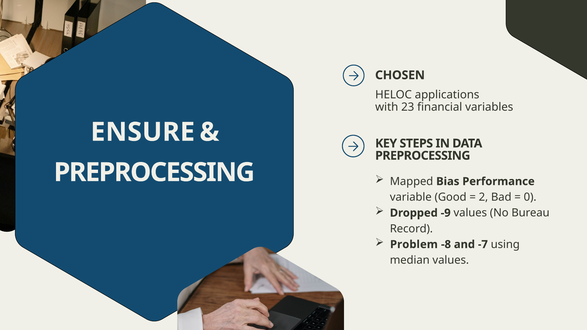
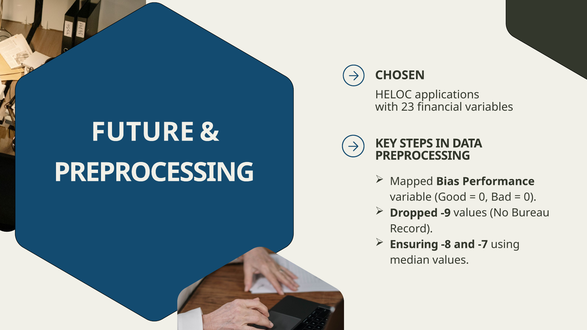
ENSURE: ENSURE -> FUTURE
2 at (483, 197): 2 -> 0
Problem: Problem -> Ensuring
